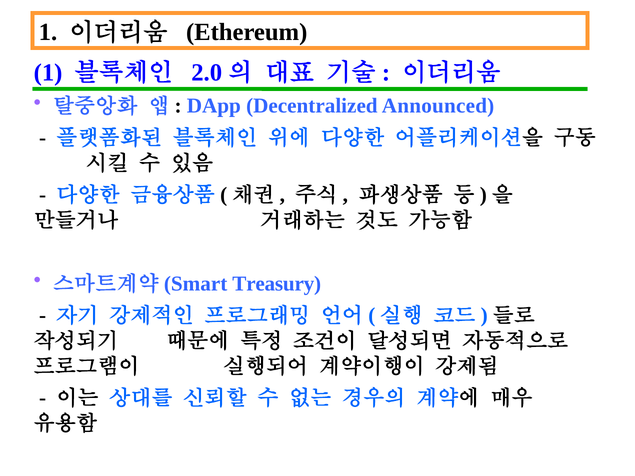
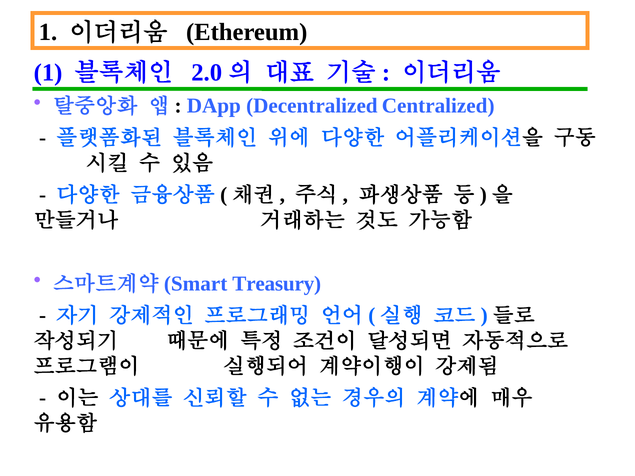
Announced: Announced -> Centralized
